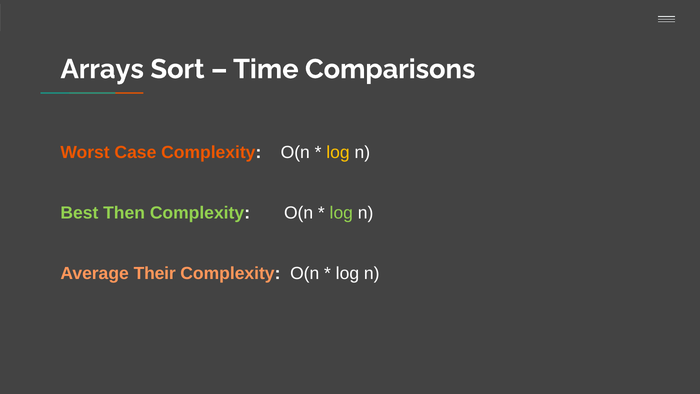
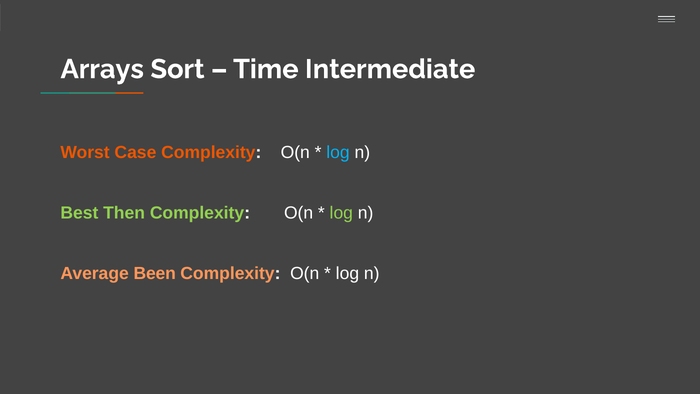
Comparisons: Comparisons -> Intermediate
log at (338, 152) colour: yellow -> light blue
Their: Their -> Been
